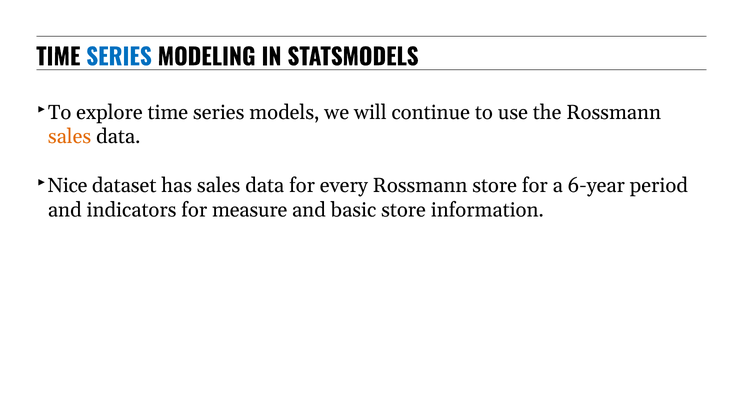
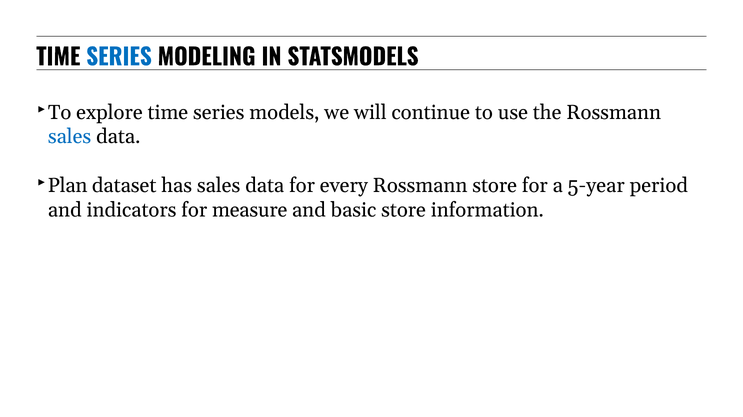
sales at (70, 137) colour: orange -> blue
Nice: Nice -> Plan
6-year: 6-year -> 5-year
